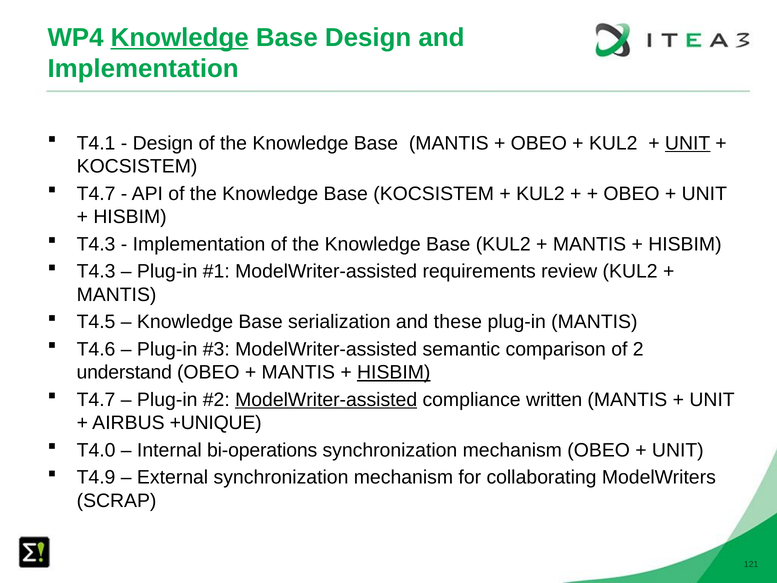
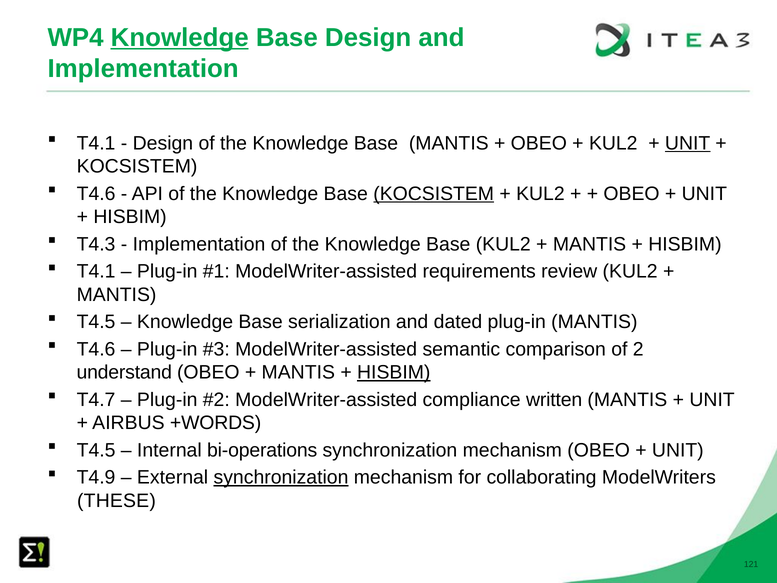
T4.7 at (96, 194): T4.7 -> T4.6
KOCSISTEM at (434, 194) underline: none -> present
T4.3 at (96, 271): T4.3 -> T4.1
these: these -> dated
ModelWriter-assisted at (326, 399) underline: present -> none
+UNIQUE: +UNIQUE -> +WORDS
T4.0 at (96, 450): T4.0 -> T4.5
synchronization at (281, 477) underline: none -> present
SCRAP: SCRAP -> THESE
